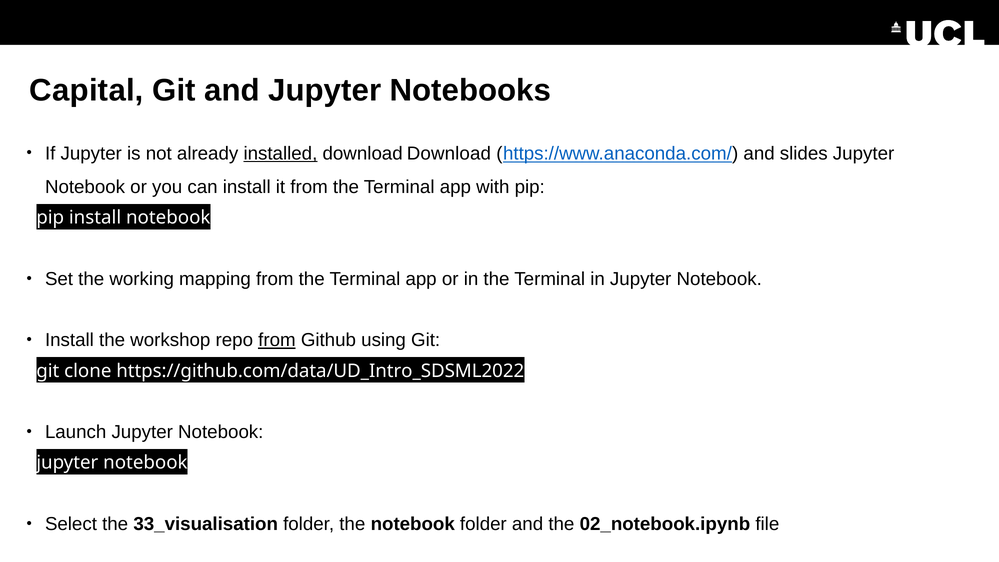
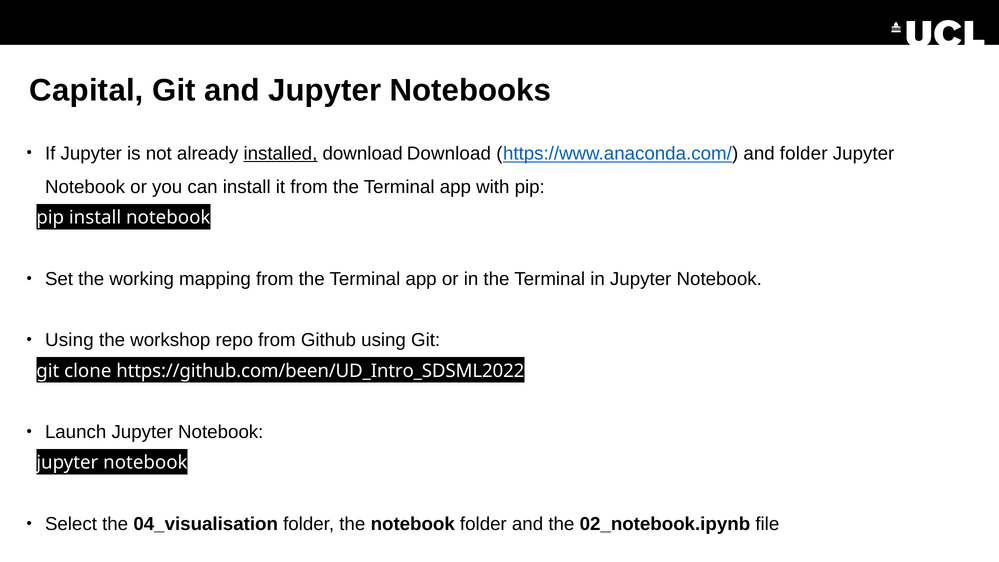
and slides: slides -> folder
Install at (69, 340): Install -> Using
from at (277, 340) underline: present -> none
https://github.com/data/UD_Intro_SDSML2022: https://github.com/data/UD_Intro_SDSML2022 -> https://github.com/been/UD_Intro_SDSML2022
33_visualisation: 33_visualisation -> 04_visualisation
